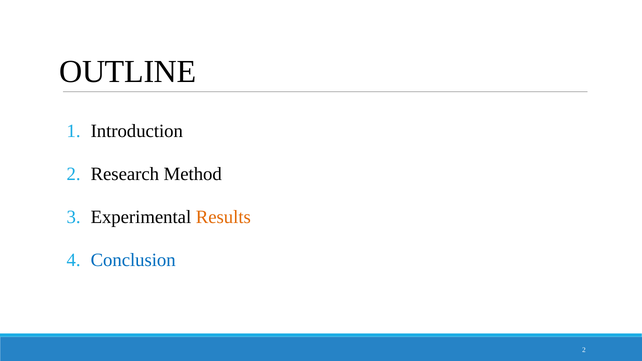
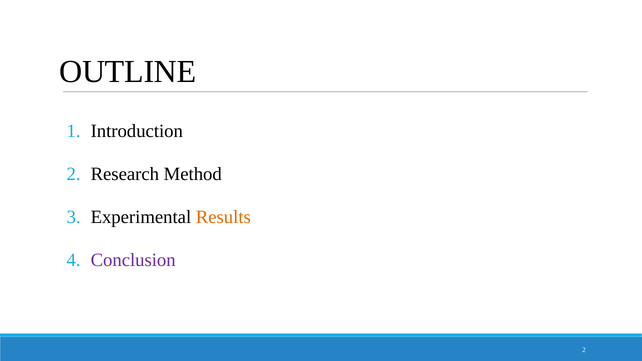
Conclusion colour: blue -> purple
